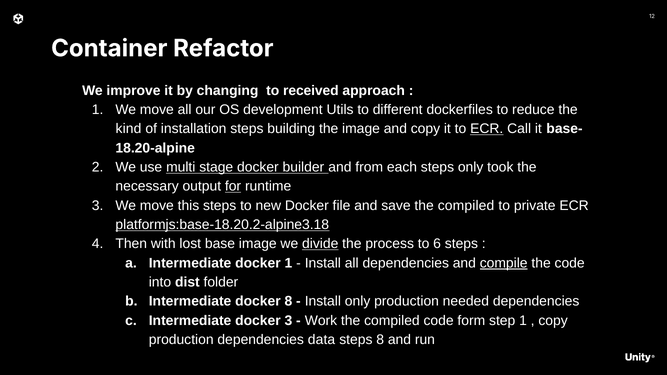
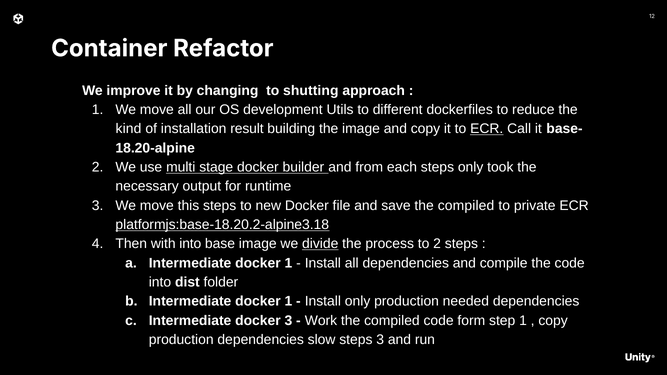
received: received -> shutting
installation steps: steps -> result
for underline: present -> none
with lost: lost -> into
to 6: 6 -> 2
compile underline: present -> none
8 at (288, 301): 8 -> 1
data: data -> slow
steps 8: 8 -> 3
